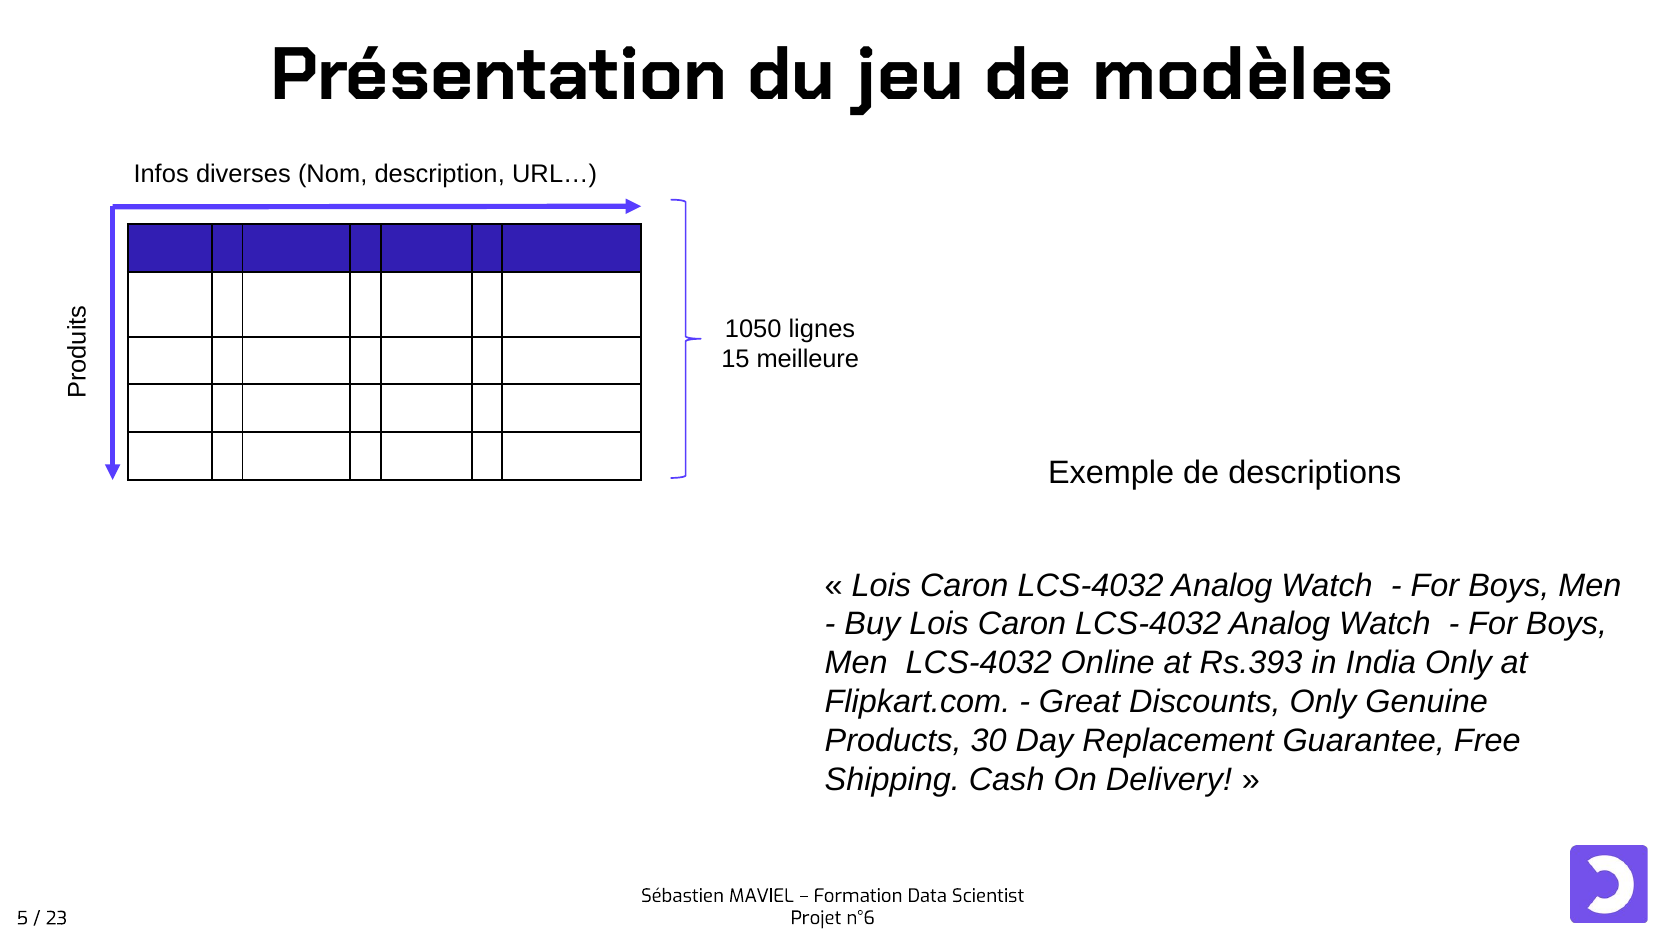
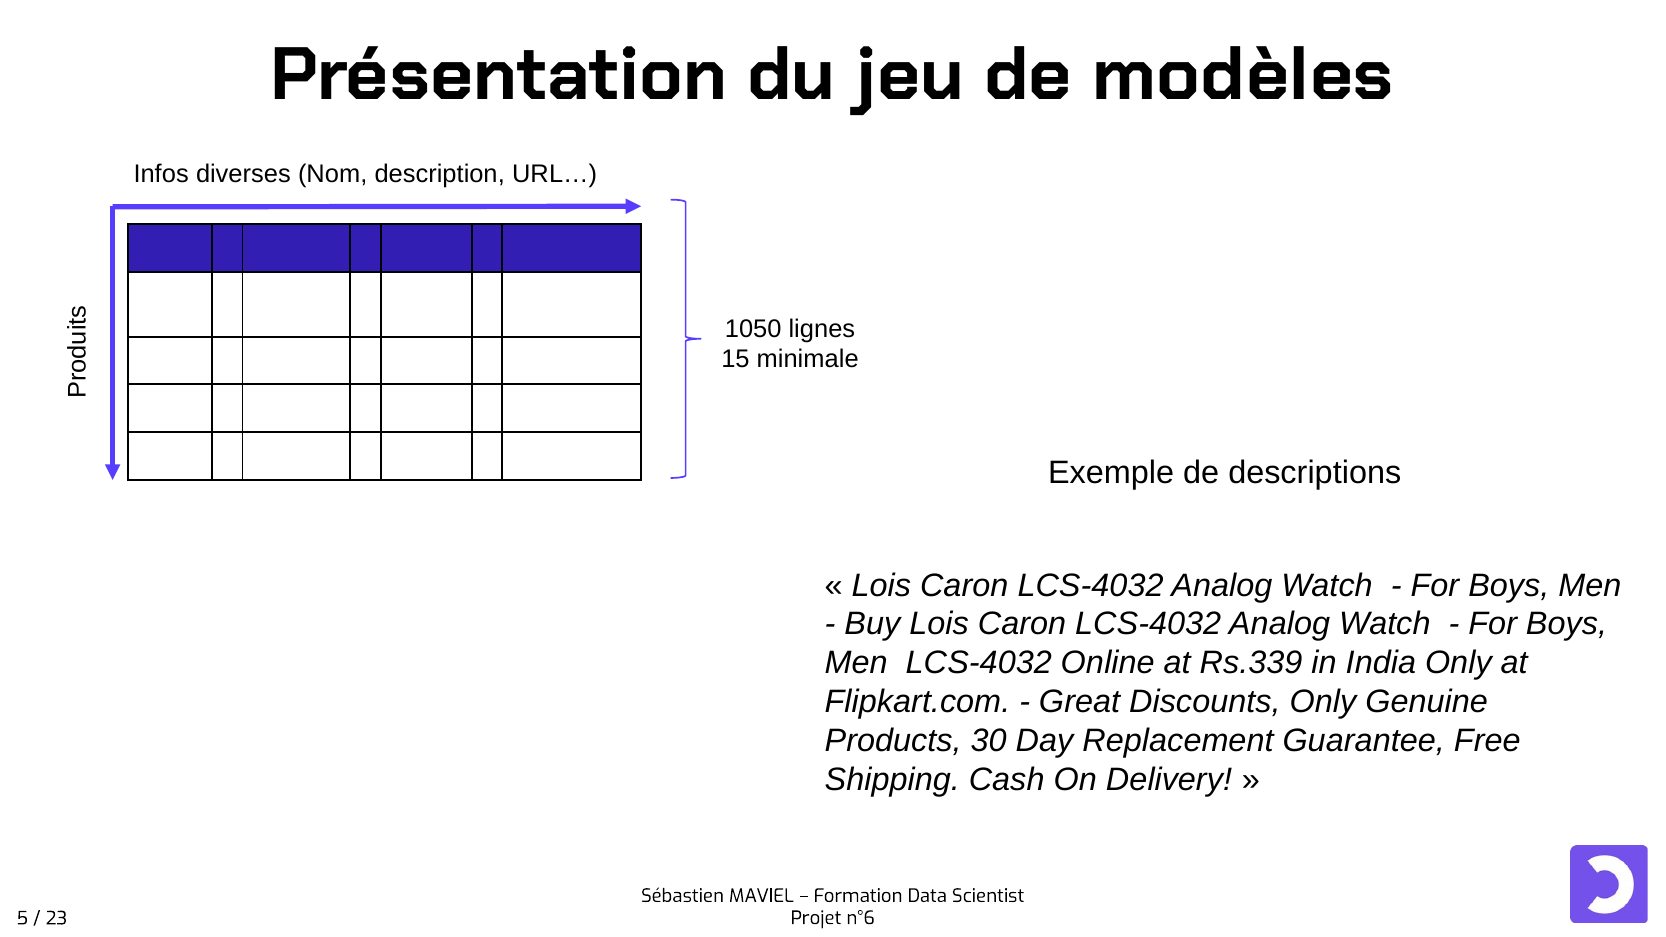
meilleure: meilleure -> minimale
Rs.393: Rs.393 -> Rs.339
